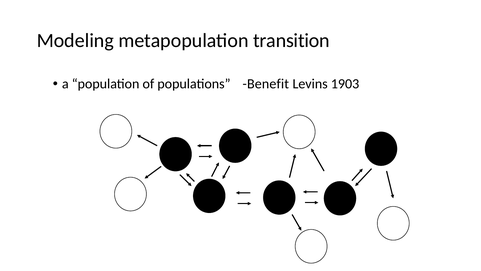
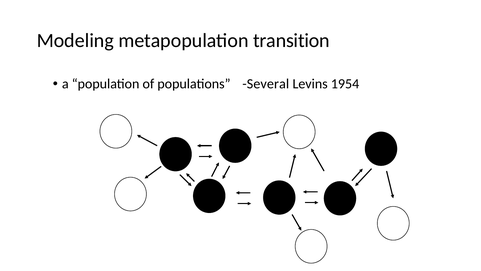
Benefit: Benefit -> Several
1903: 1903 -> 1954
